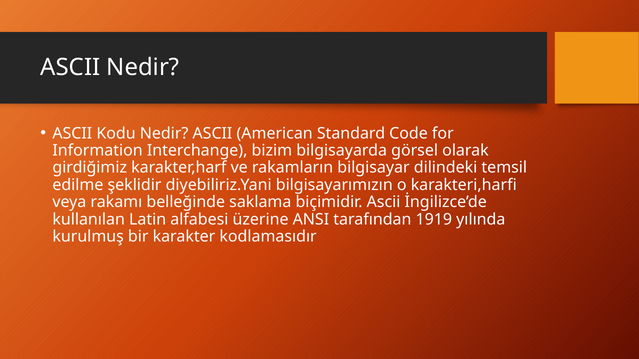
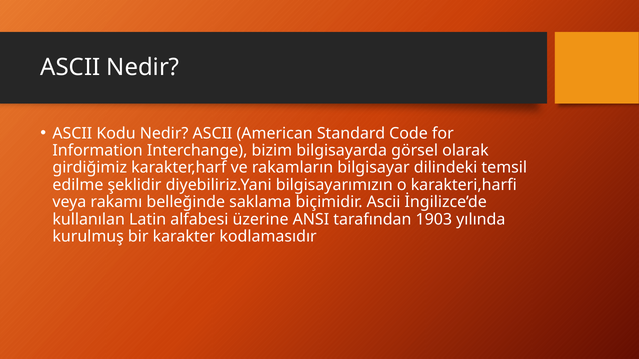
1919: 1919 -> 1903
